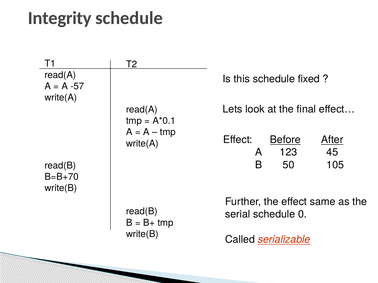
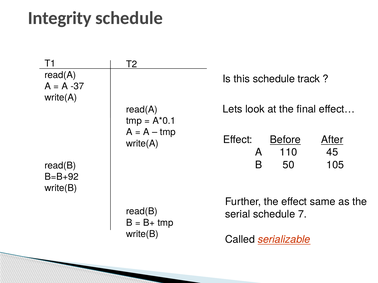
fixed: fixed -> track
-57: -57 -> -37
123: 123 -> 110
B=B+70: B=B+70 -> B=B+92
0: 0 -> 7
